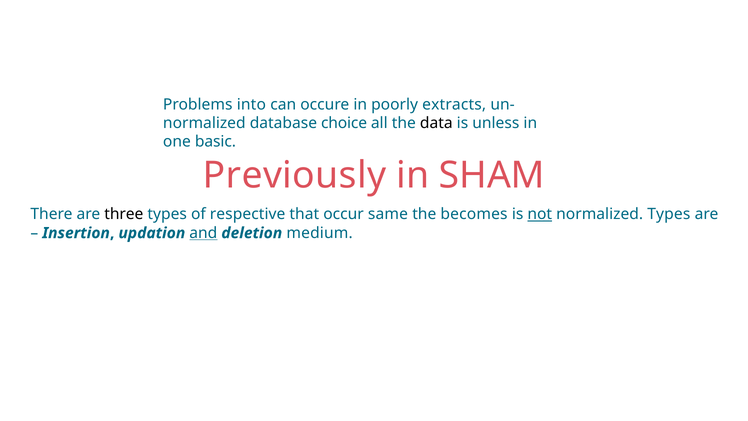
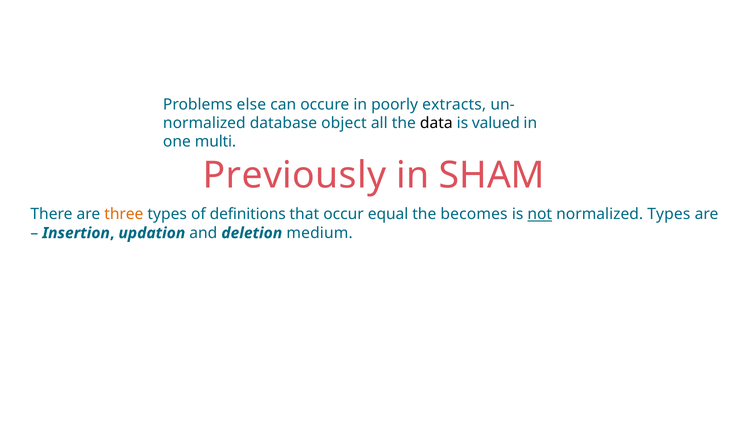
into: into -> else
choice: choice -> object
unless: unless -> valued
basic: basic -> multi
three colour: black -> orange
respective: respective -> definitions
same: same -> equal
and underline: present -> none
